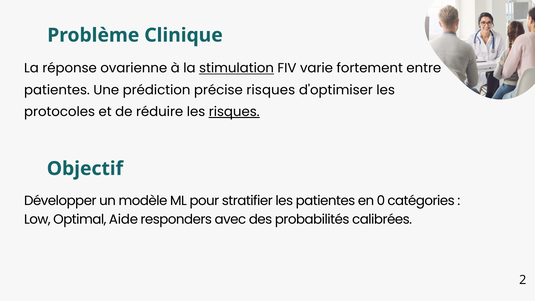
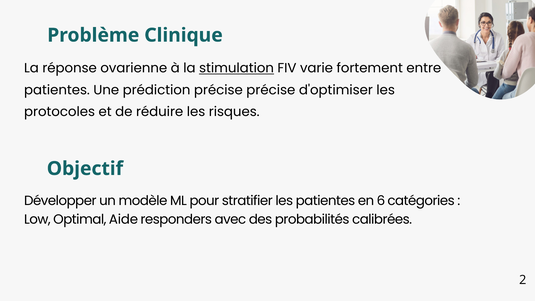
précise risques: risques -> précise
risques at (234, 112) underline: present -> none
0: 0 -> 6
